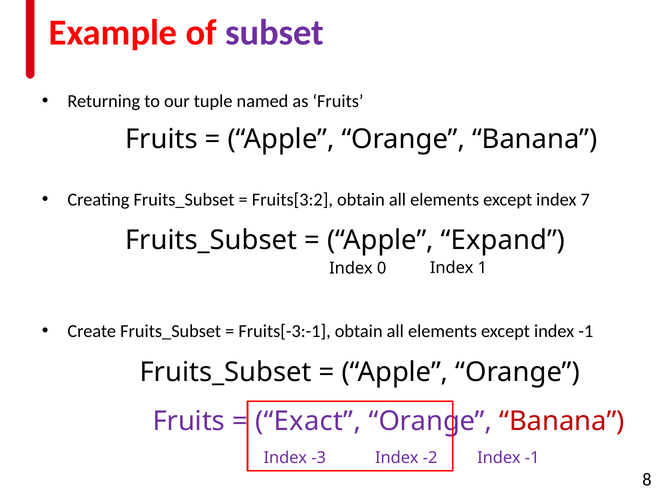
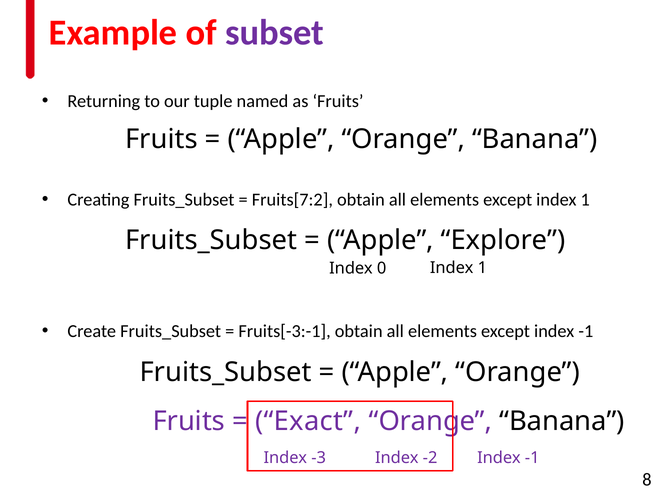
Fruits[3:2: Fruits[3:2 -> Fruits[7:2
except index 7: 7 -> 1
Expand: Expand -> Explore
Banana at (562, 422) colour: red -> black
